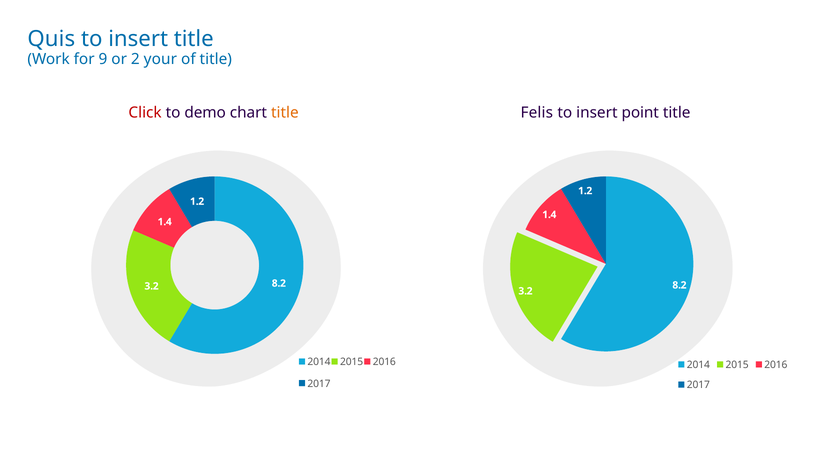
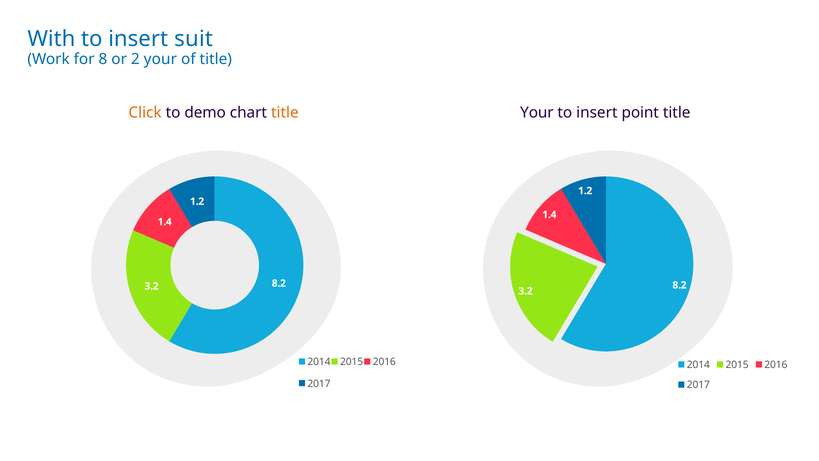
Quis: Quis -> With
insert title: title -> suit
9: 9 -> 8
Click colour: red -> orange
Felis at (537, 112): Felis -> Your
